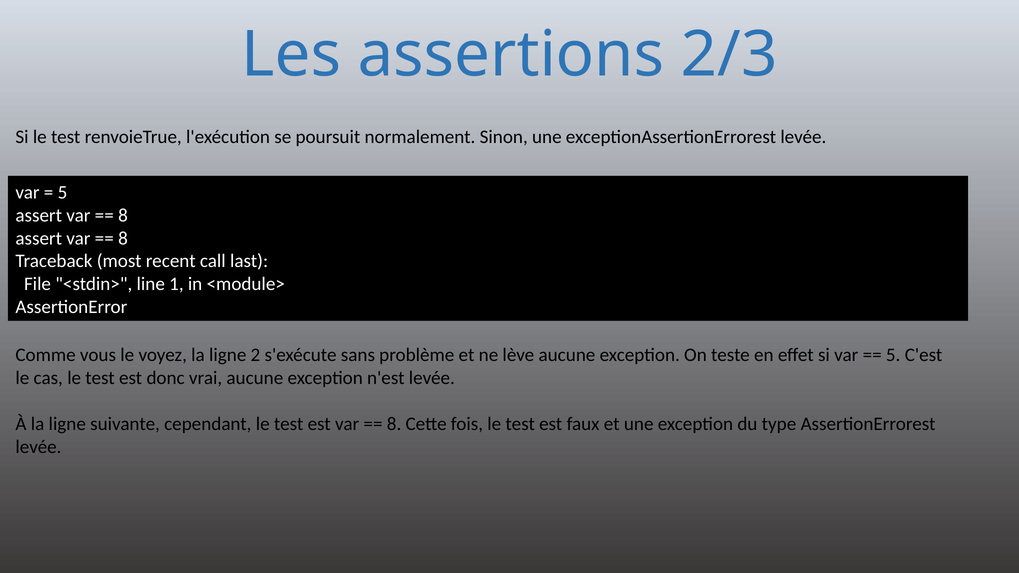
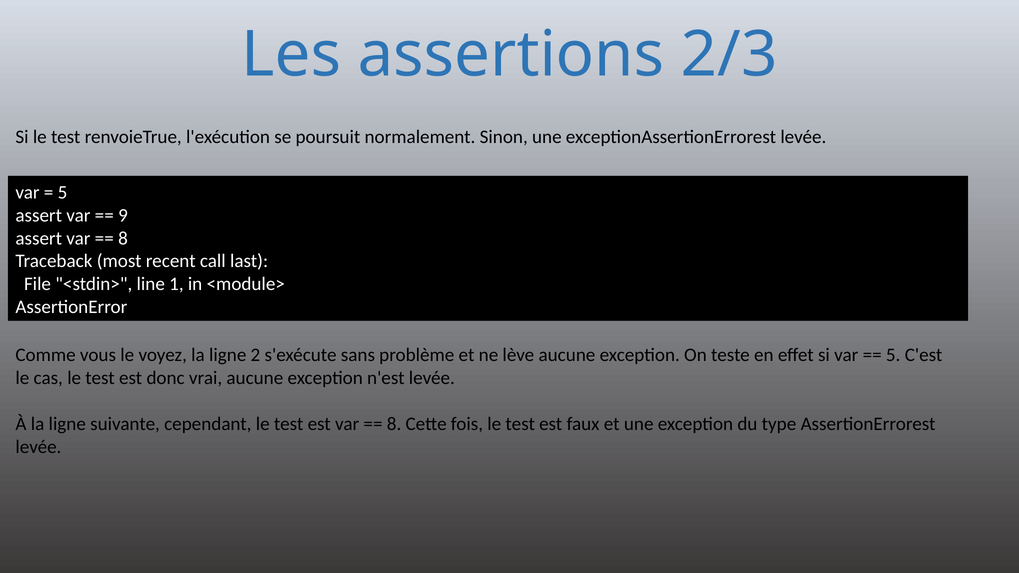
8 at (123, 215): 8 -> 9
